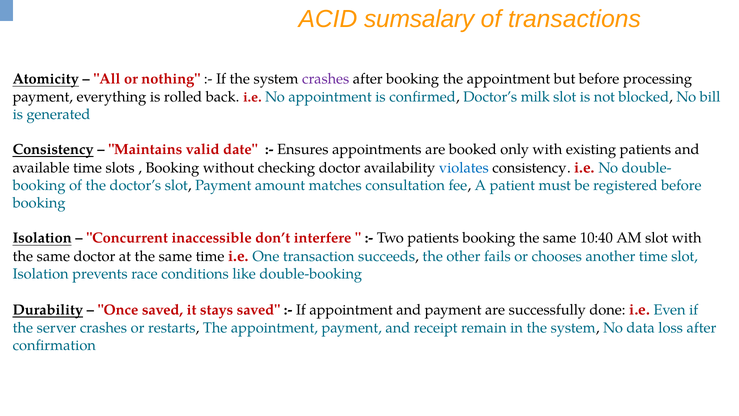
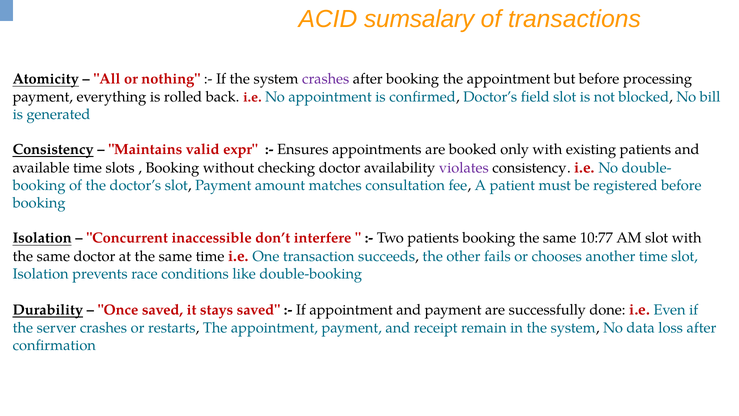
milk: milk -> field
date: date -> expr
violates colour: blue -> purple
10:40: 10:40 -> 10:77
